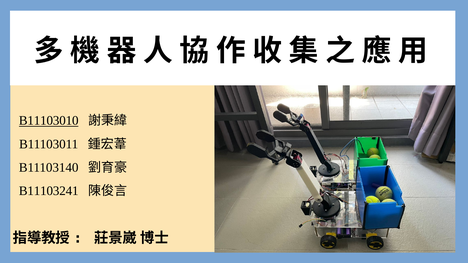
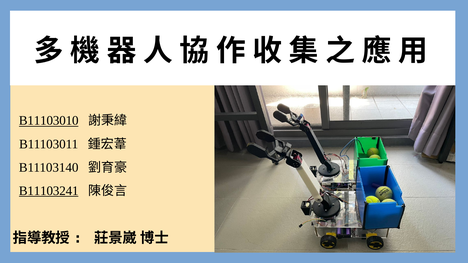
B11103241 underline: none -> present
